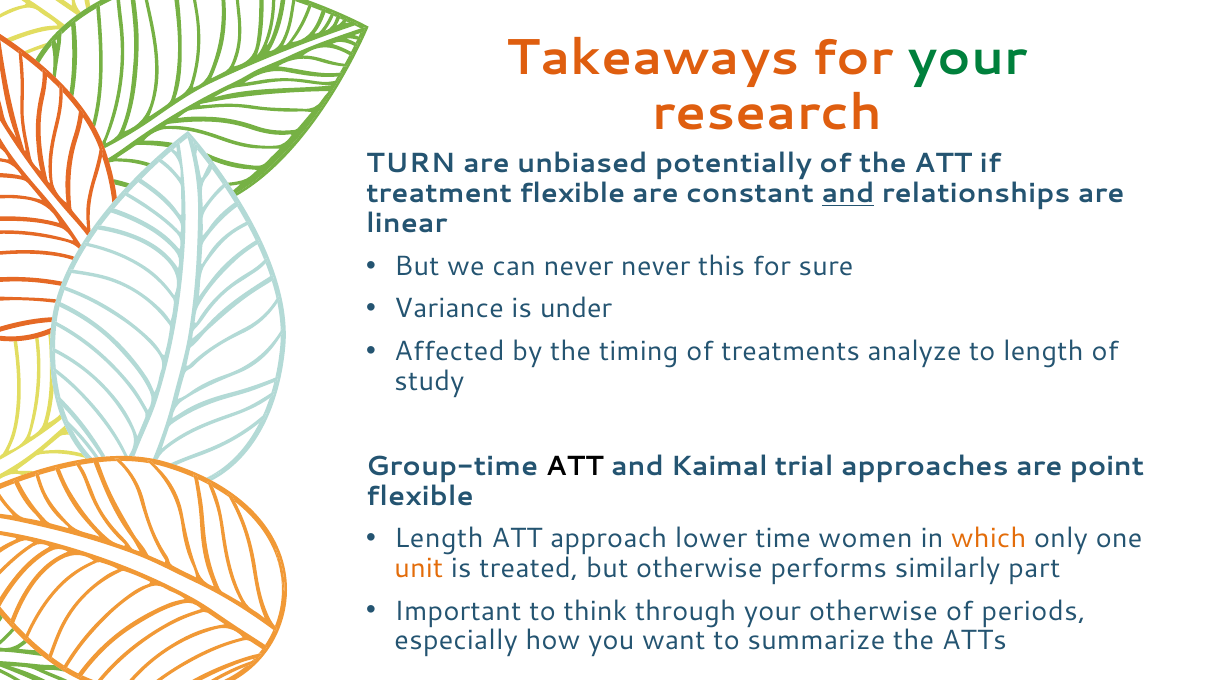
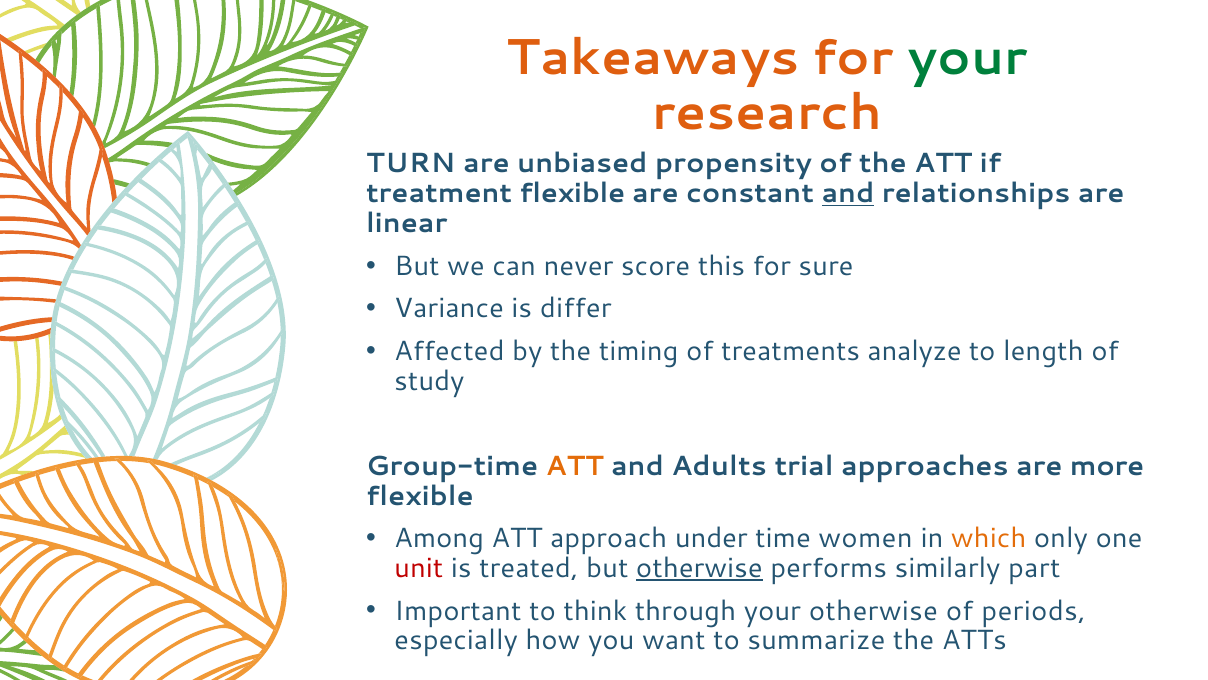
potentially: potentially -> propensity
never never: never -> score
under: under -> differ
ATT at (575, 466) colour: black -> orange
Kaimal: Kaimal -> Adults
point: point -> more
Length at (439, 538): Length -> Among
lower: lower -> under
unit colour: orange -> red
otherwise at (699, 568) underline: none -> present
